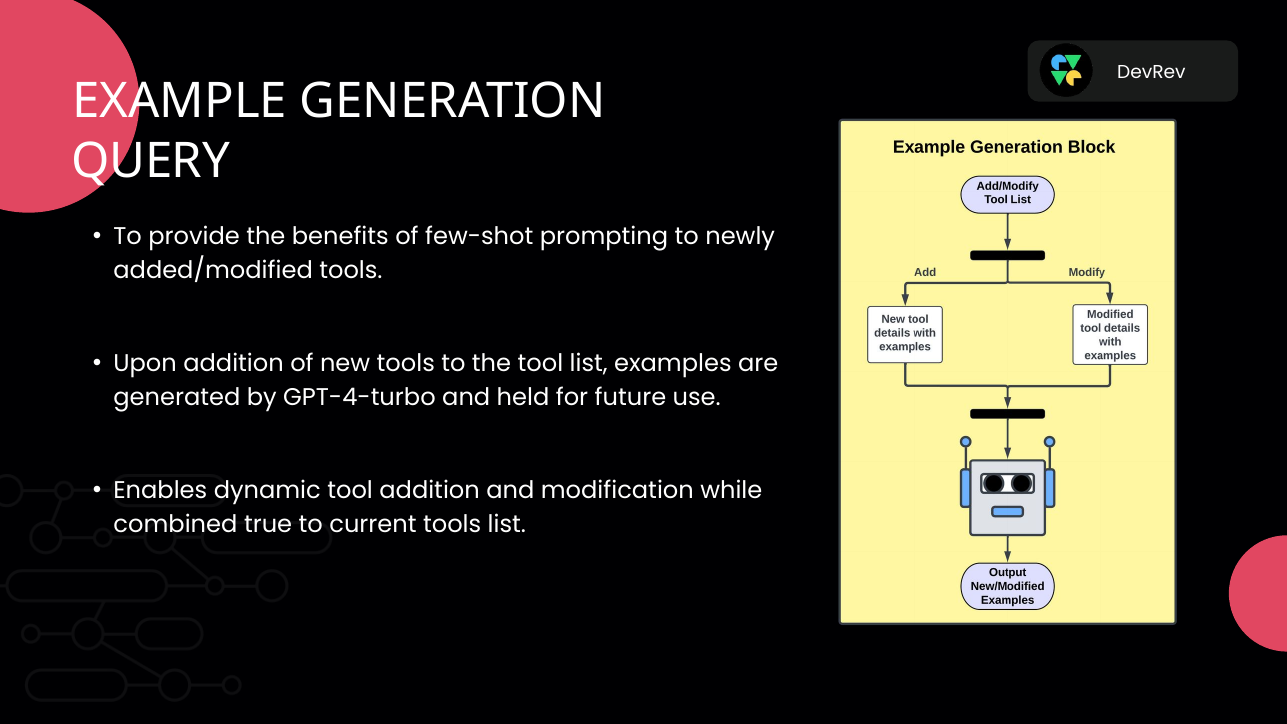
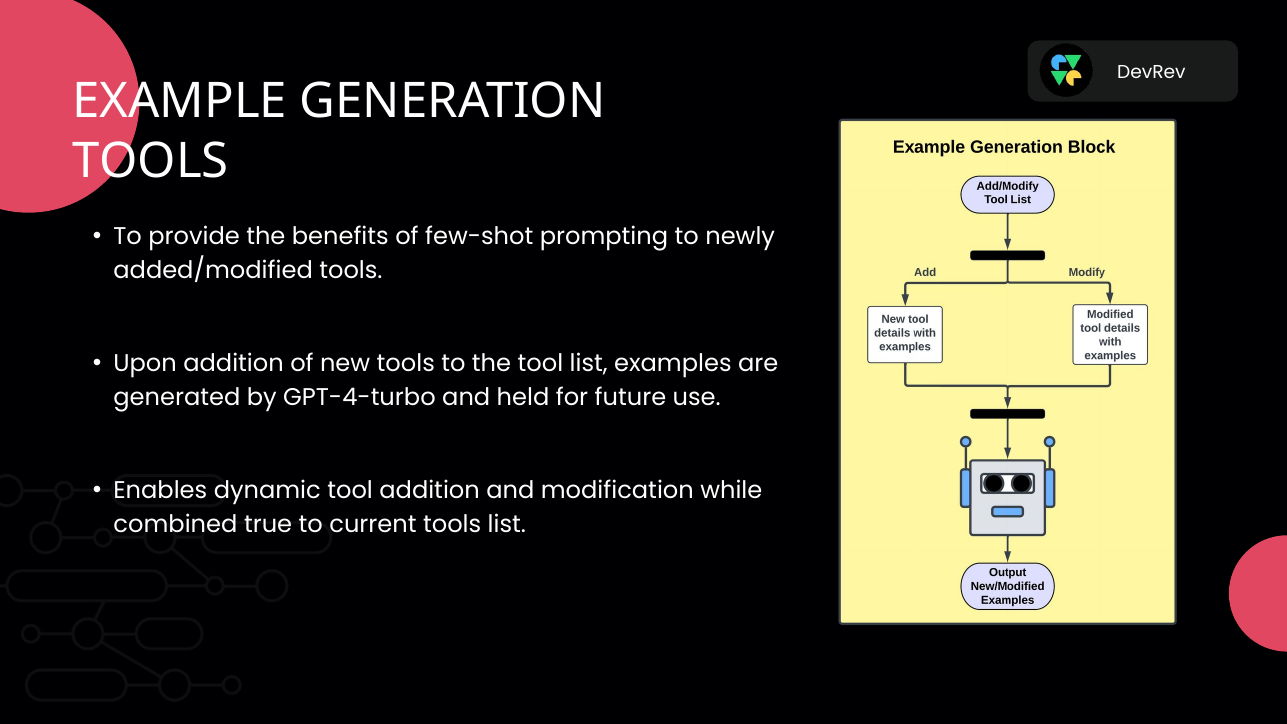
QUERY at (151, 162): QUERY -> TOOLS
